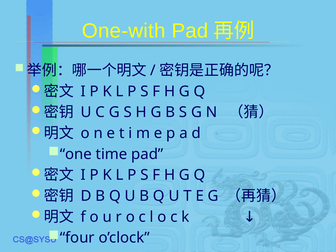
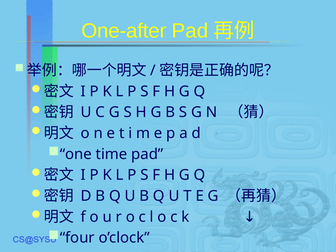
One-with: One-with -> One-after
